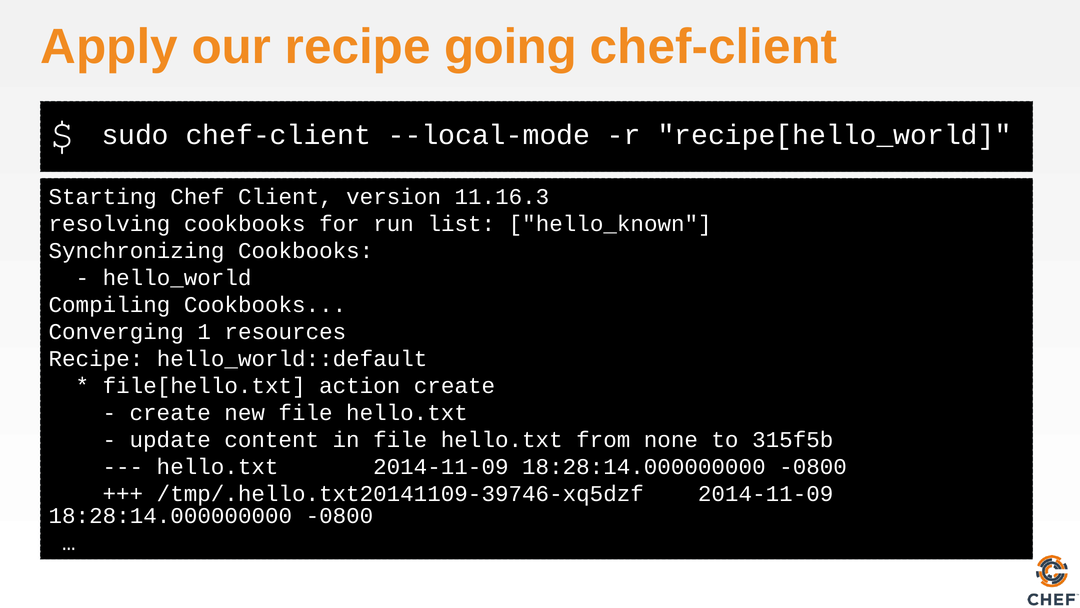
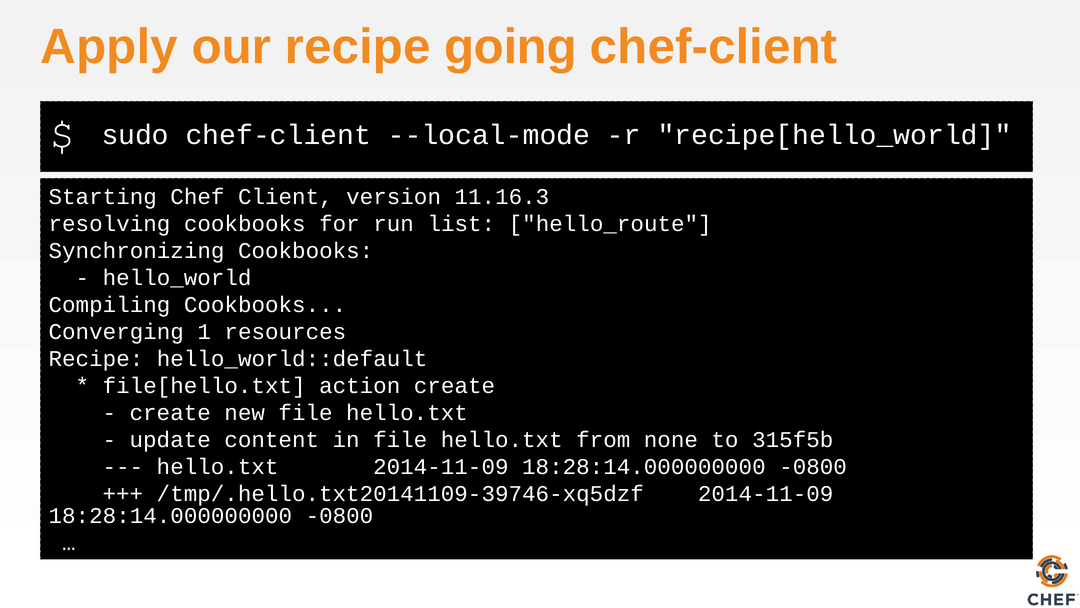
hello_known: hello_known -> hello_route
